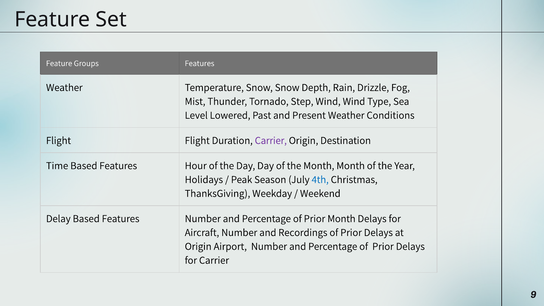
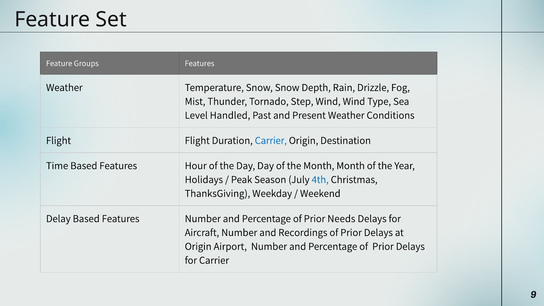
Lowered: Lowered -> Handled
Carrier at (271, 140) colour: purple -> blue
Prior Month: Month -> Needs
